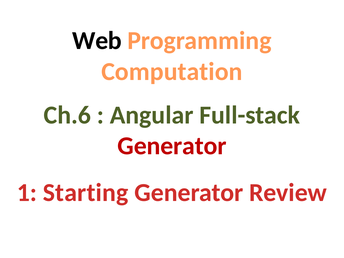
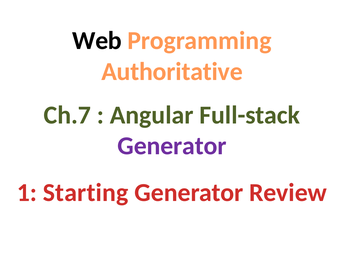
Computation: Computation -> Authoritative
Ch.6: Ch.6 -> Ch.7
Generator at (172, 146) colour: red -> purple
